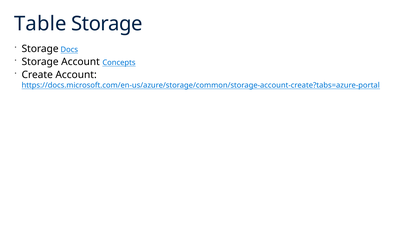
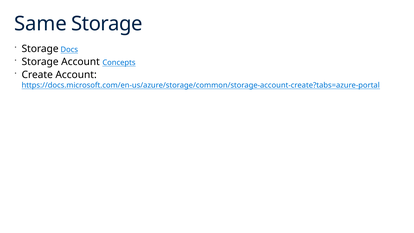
Table: Table -> Same
